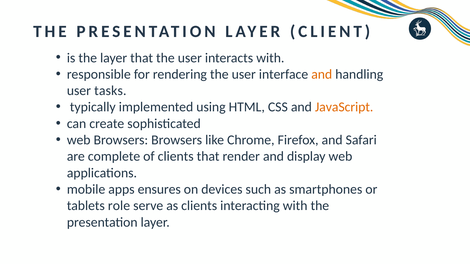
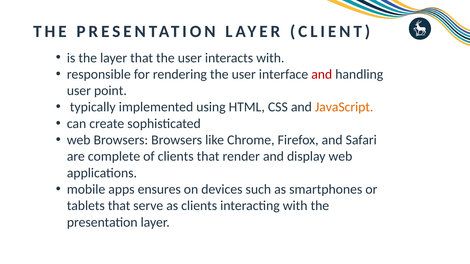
and at (322, 74) colour: orange -> red
tasks: tasks -> point
tablets role: role -> that
